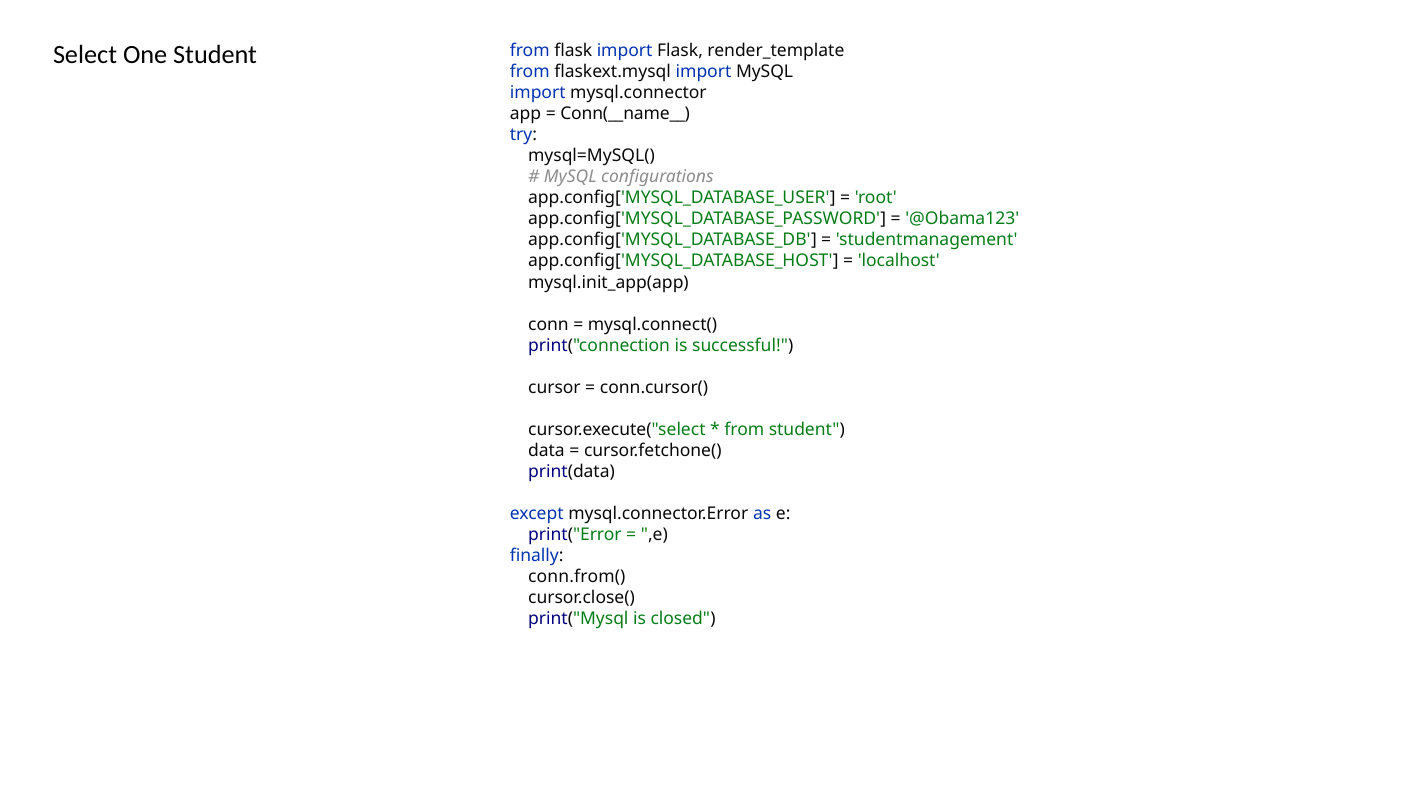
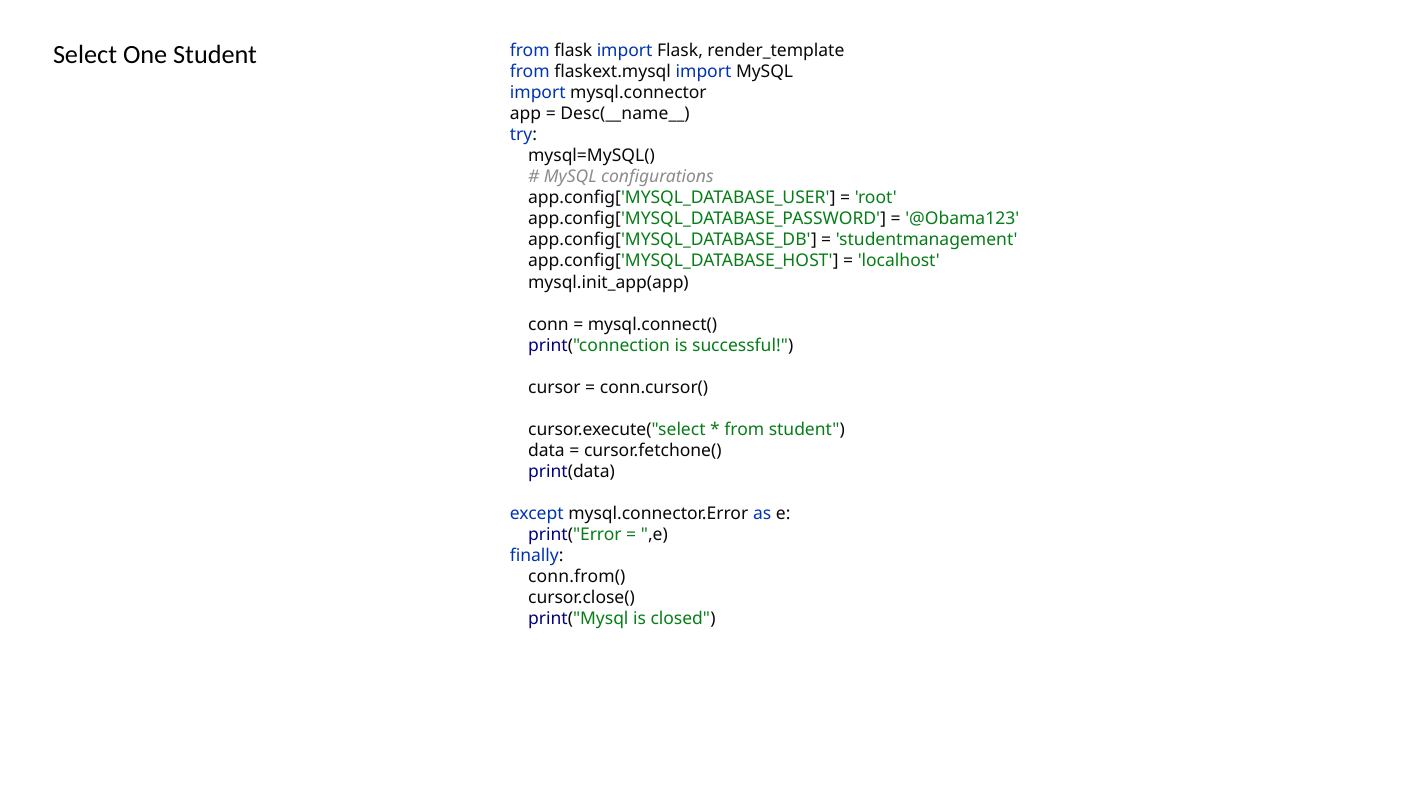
Conn(__name__: Conn(__name__ -> Desc(__name__
